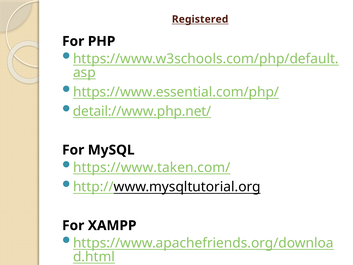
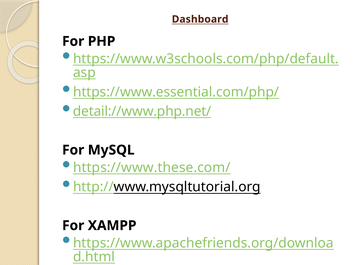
Registered: Registered -> Dashboard
https://www.taken.com/: https://www.taken.com/ -> https://www.these.com/
